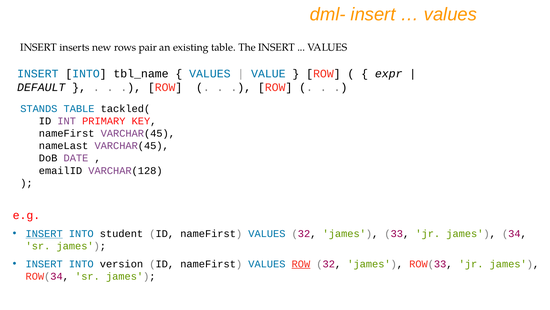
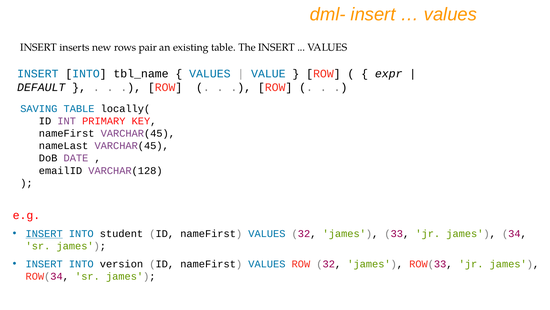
STANDS: STANDS -> SAVING
tackled(: tackled( -> locally(
ROW at (301, 263) underline: present -> none
